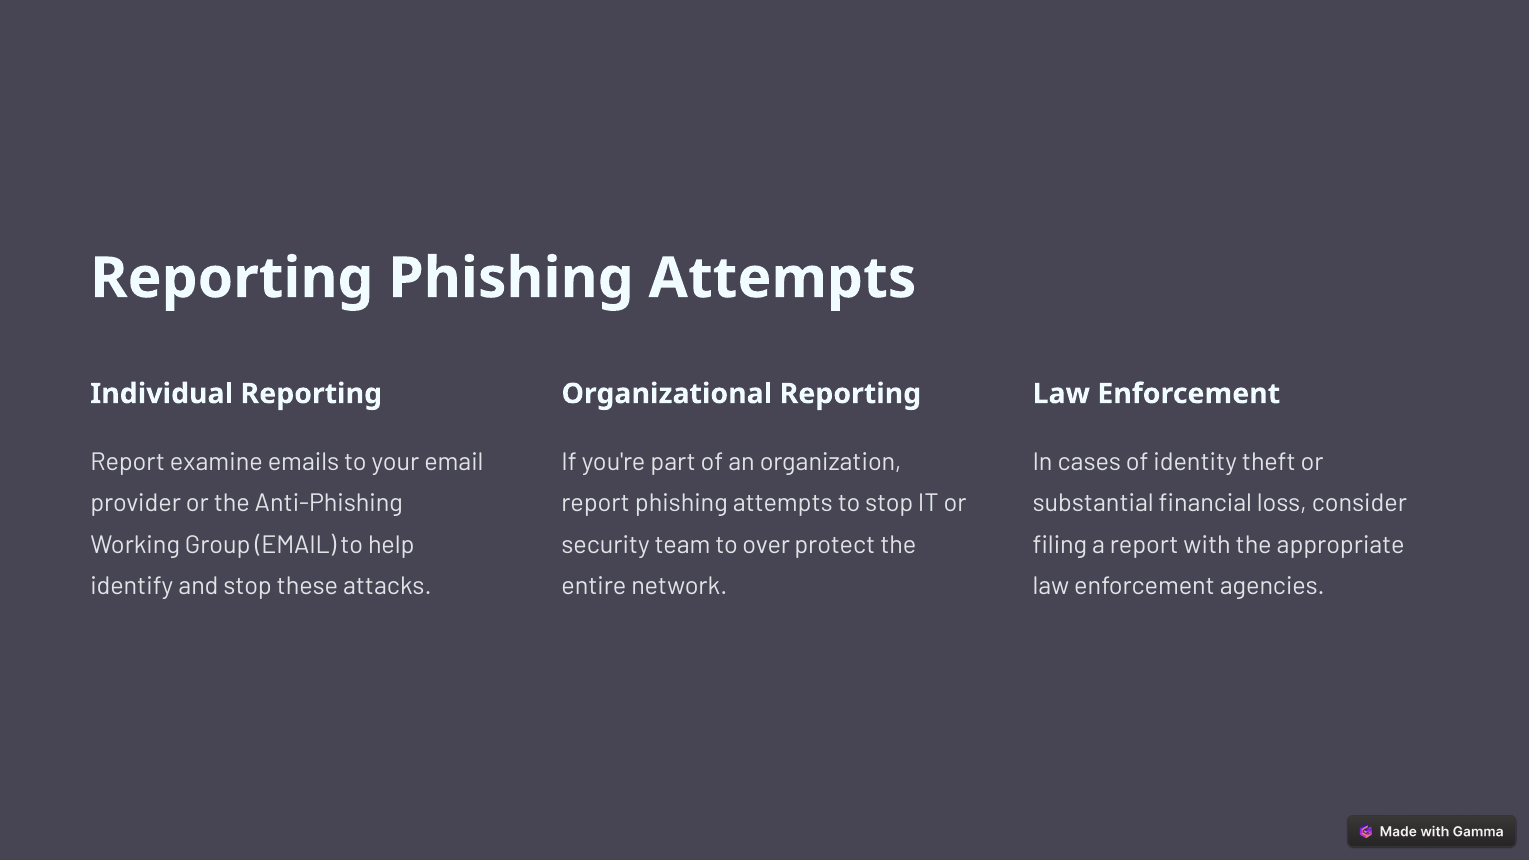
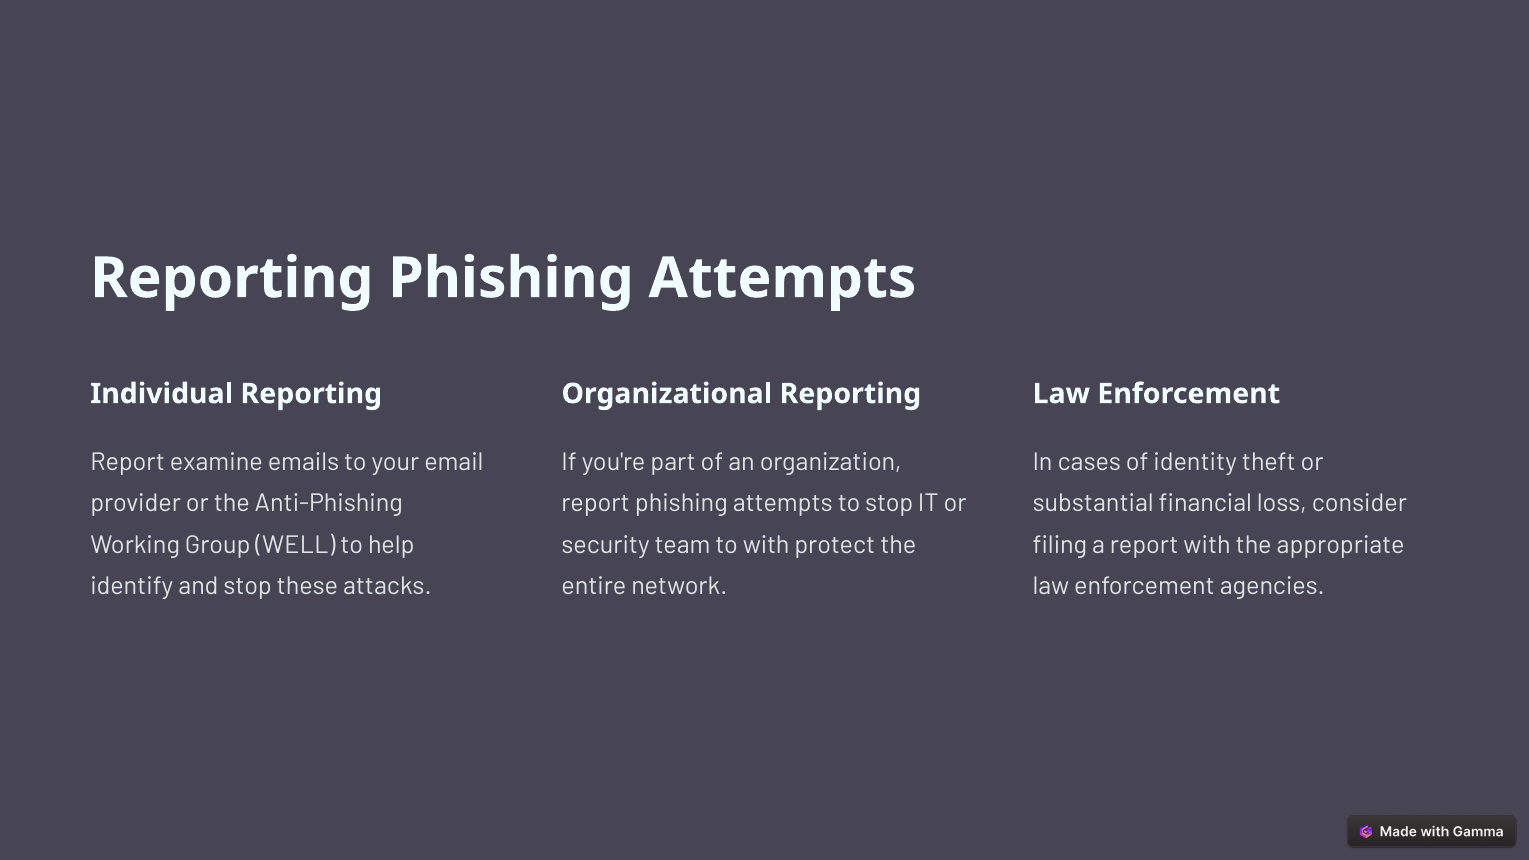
Group EMAIL: EMAIL -> WELL
to over: over -> with
